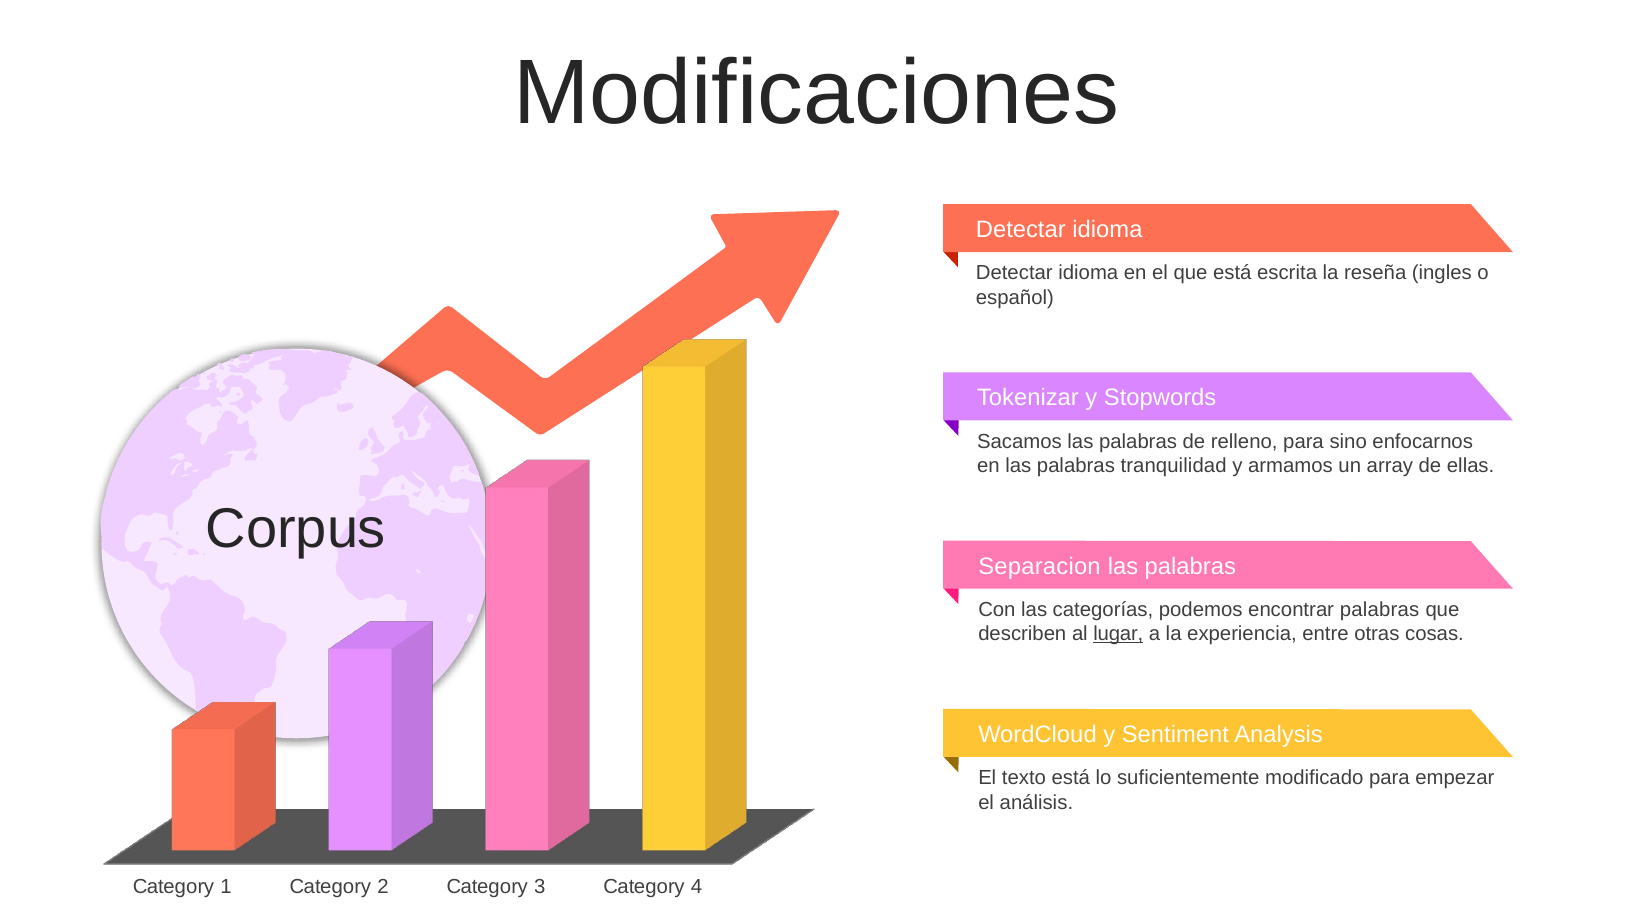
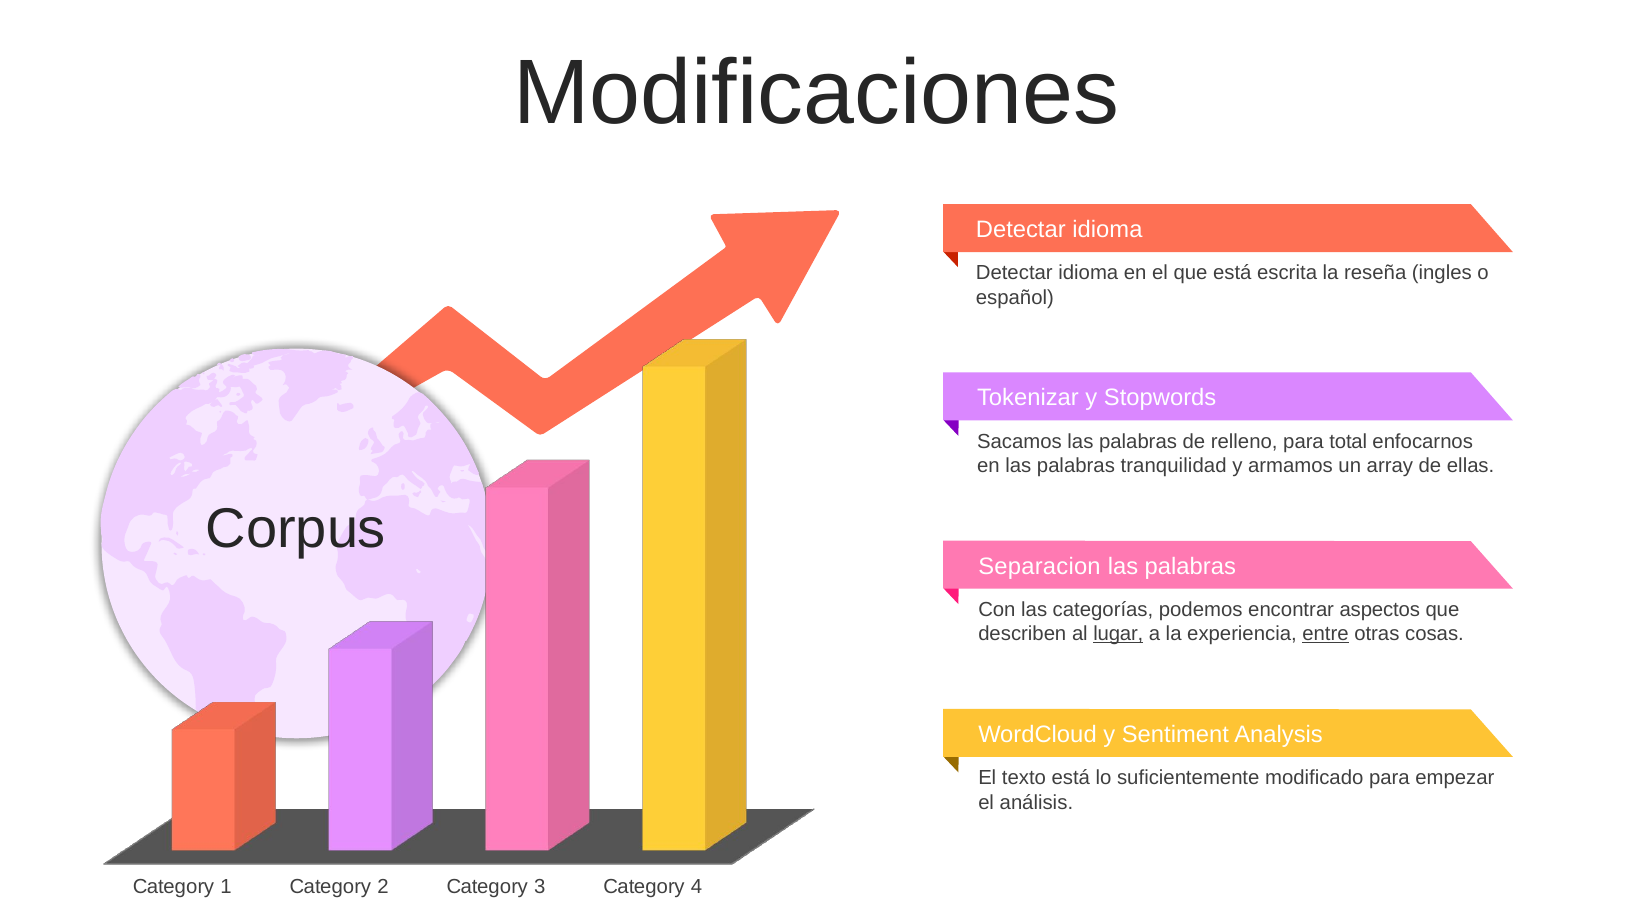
sino: sino -> total
encontrar palabras: palabras -> aspectos
entre underline: none -> present
